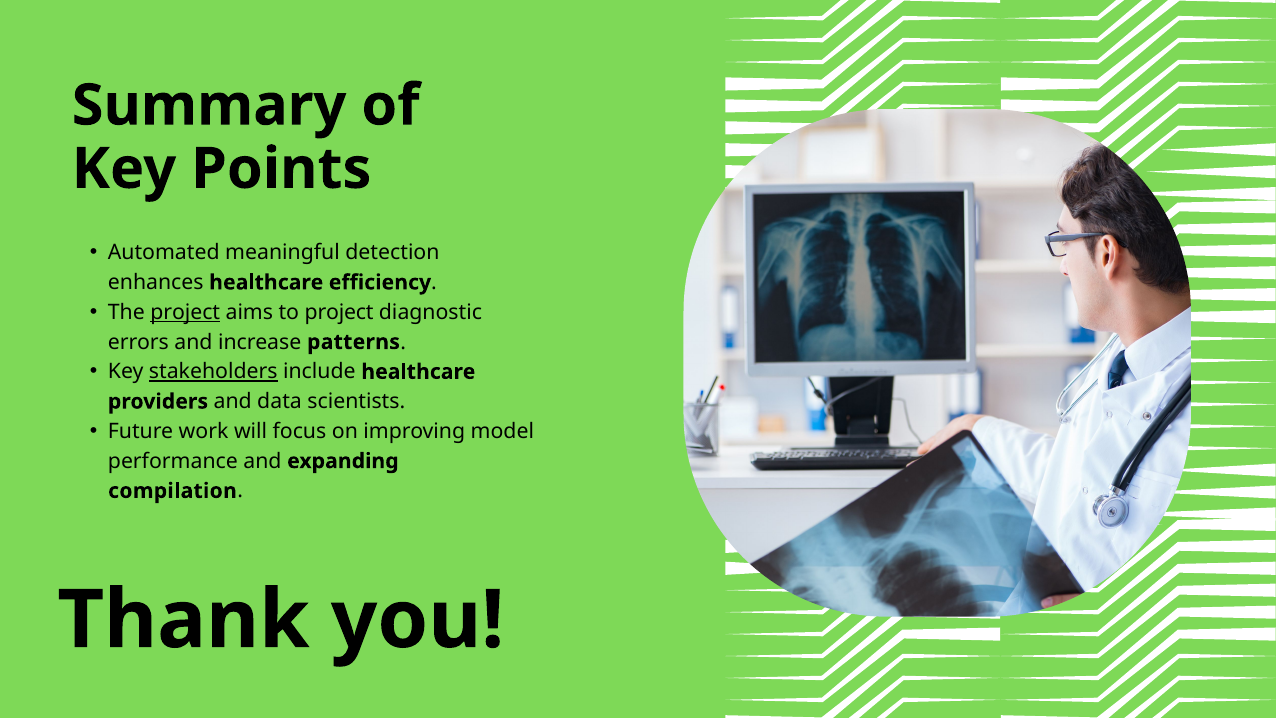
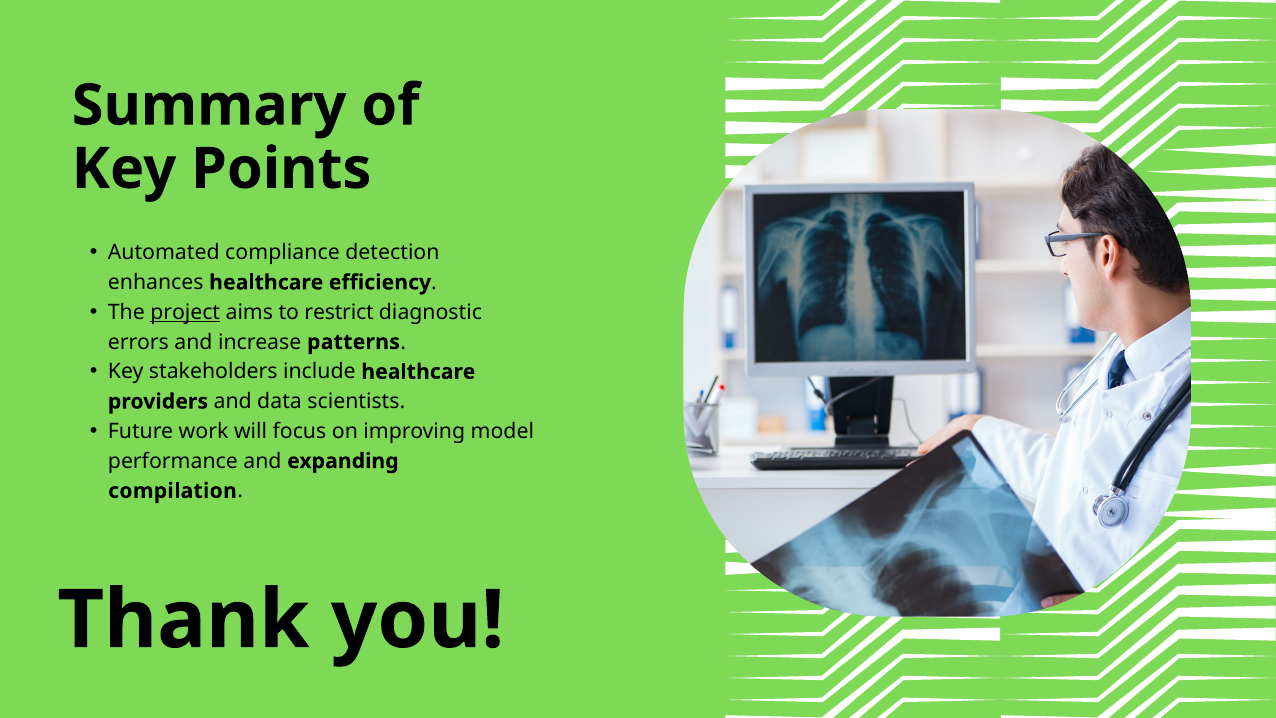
meaningful: meaningful -> compliance
to project: project -> restrict
stakeholders underline: present -> none
